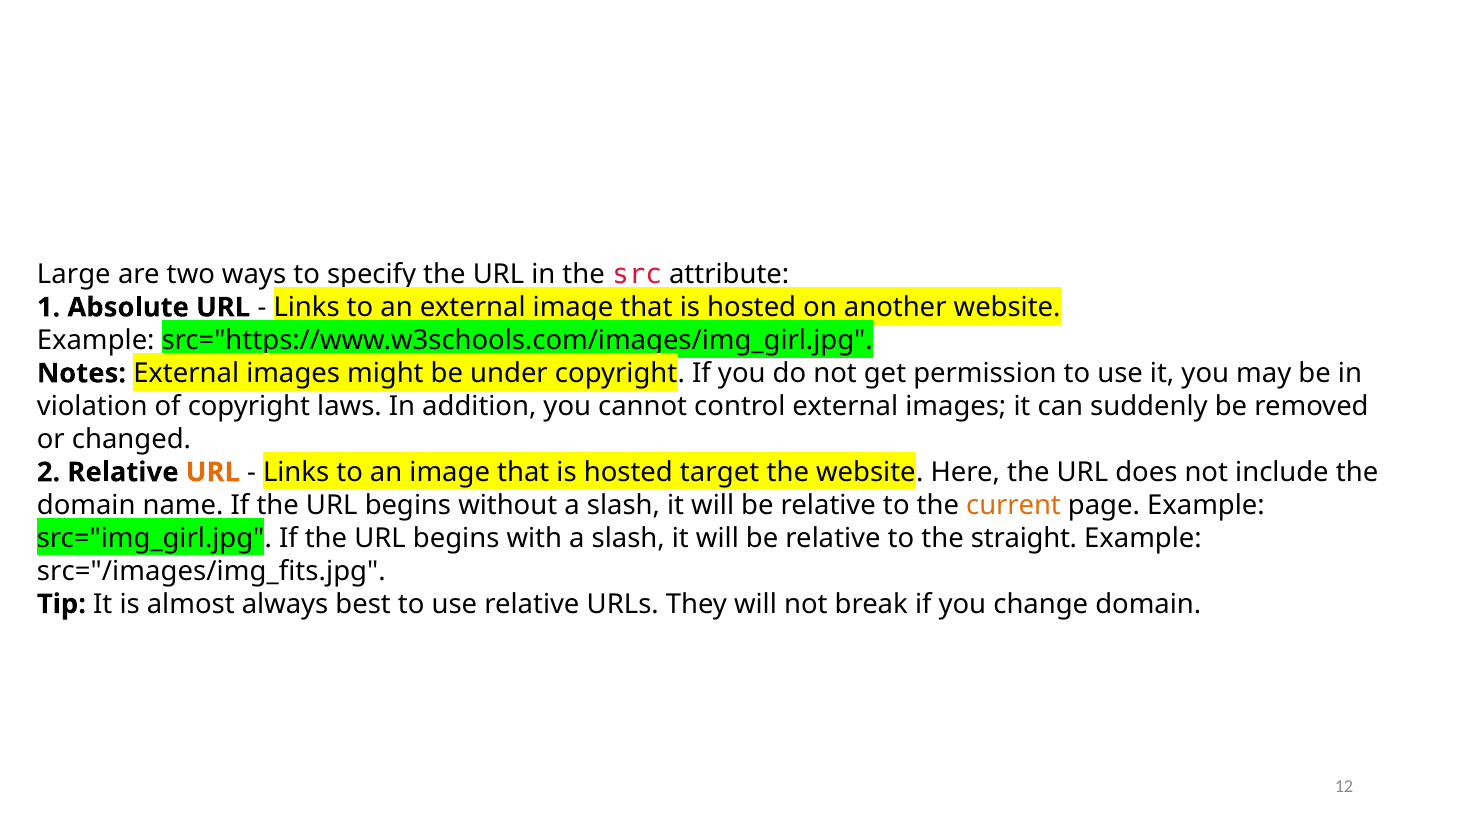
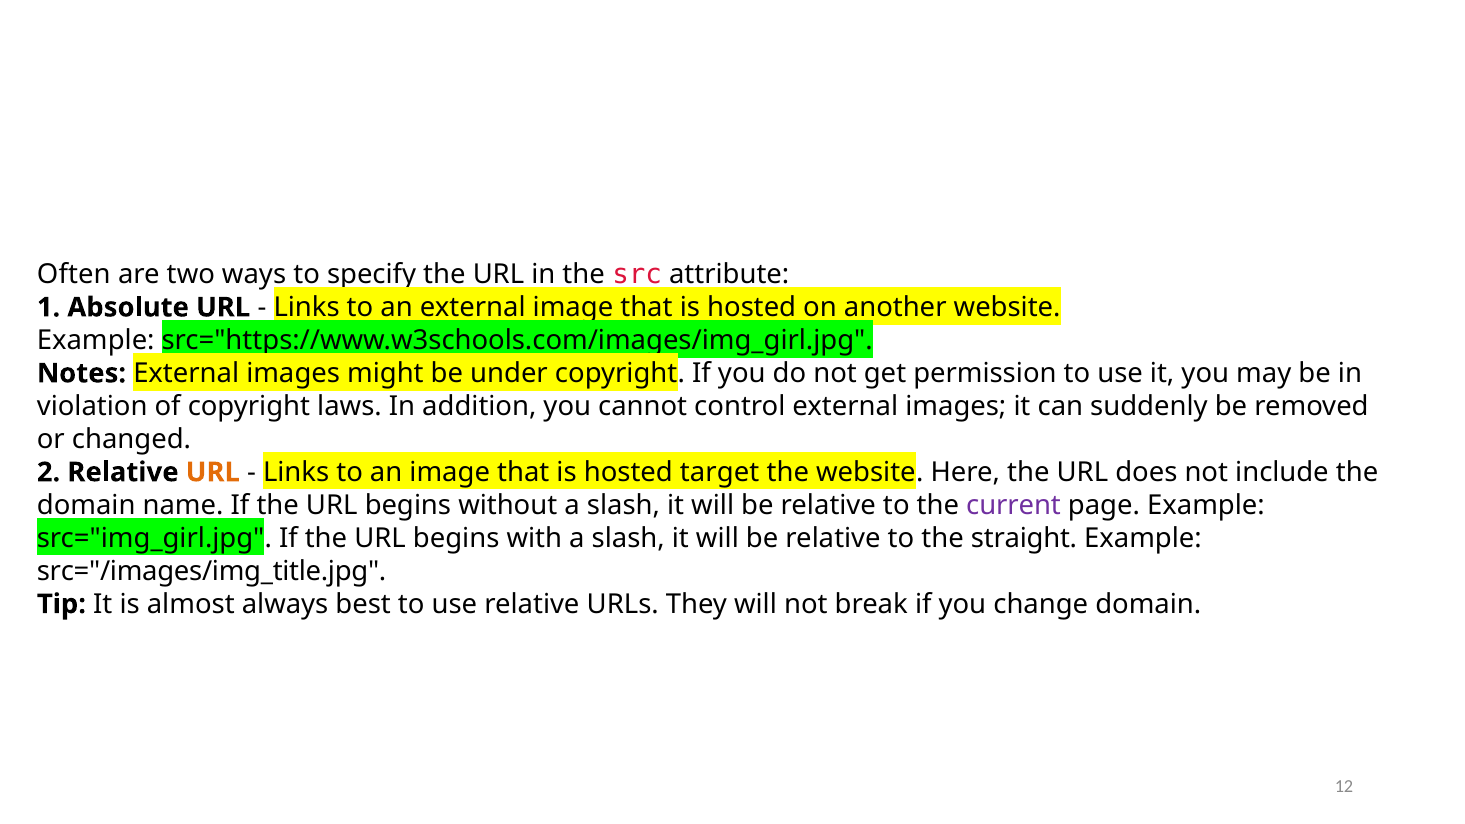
Large: Large -> Often
current colour: orange -> purple
src="/images/img_fits.jpg: src="/images/img_fits.jpg -> src="/images/img_title.jpg
